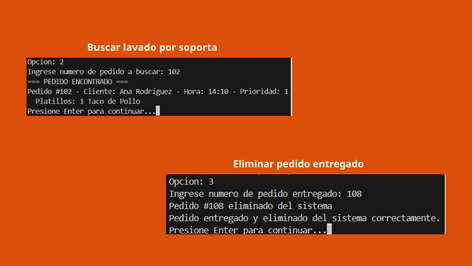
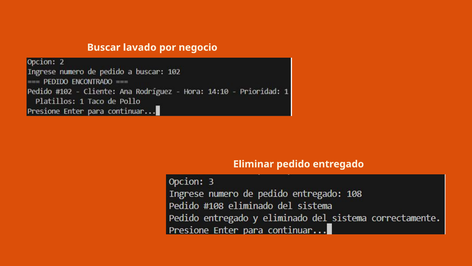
soporta: soporta -> negocio
